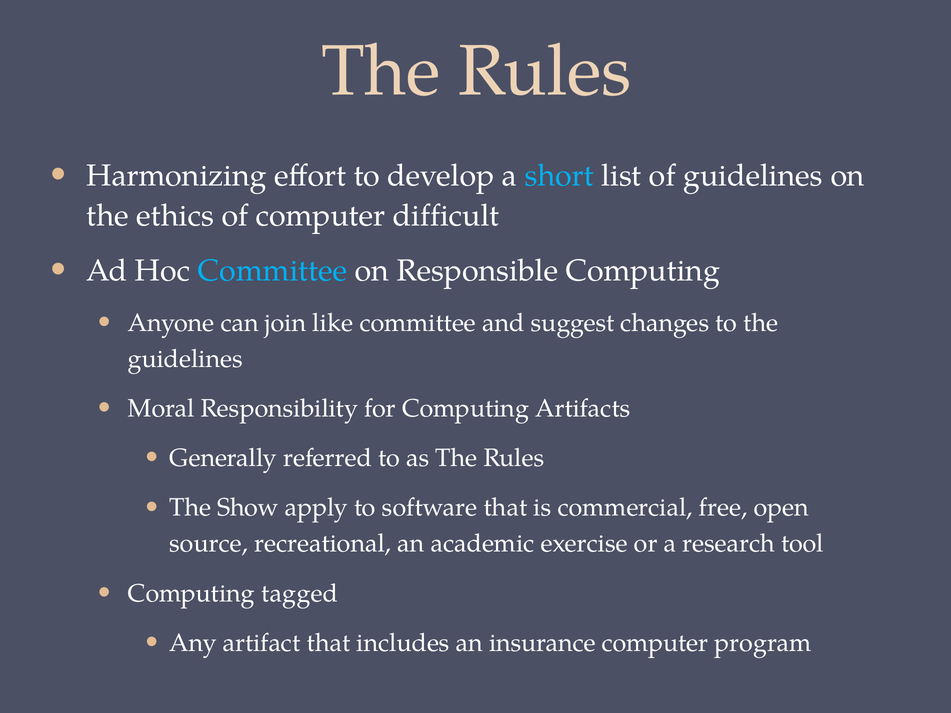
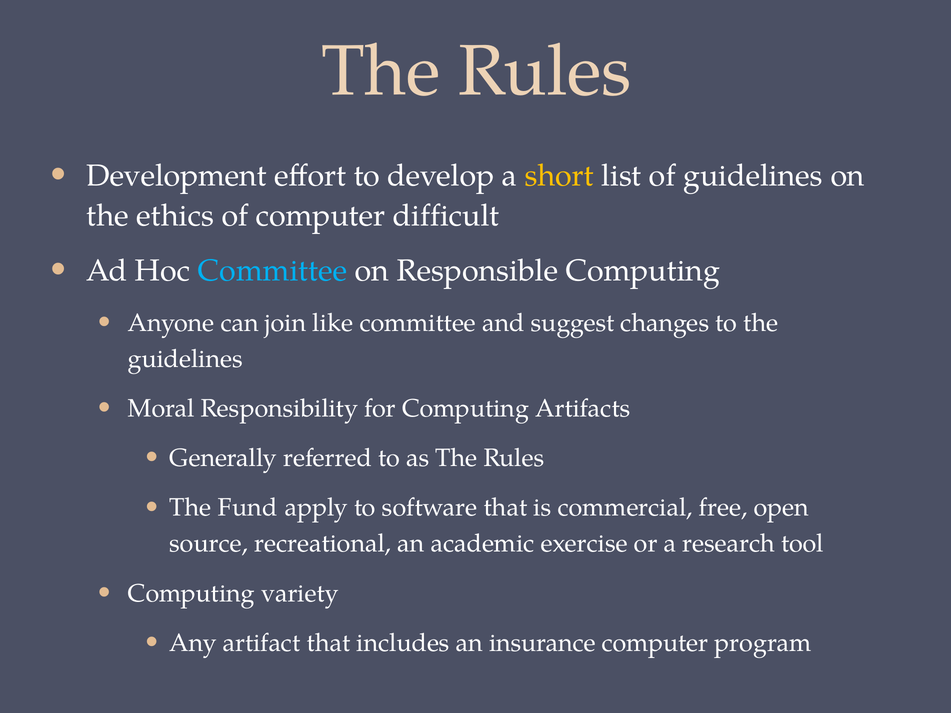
Harmonizing: Harmonizing -> Development
short colour: light blue -> yellow
Show: Show -> Fund
tagged: tagged -> variety
